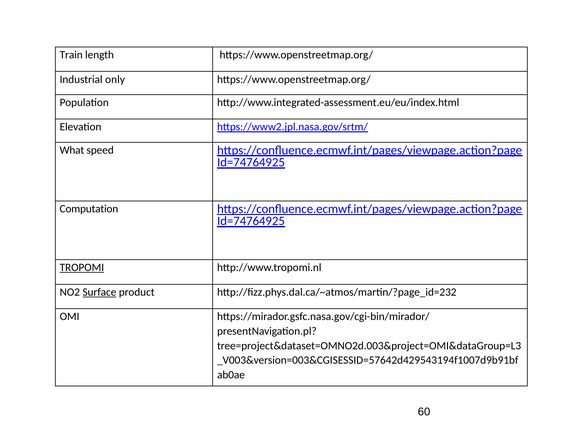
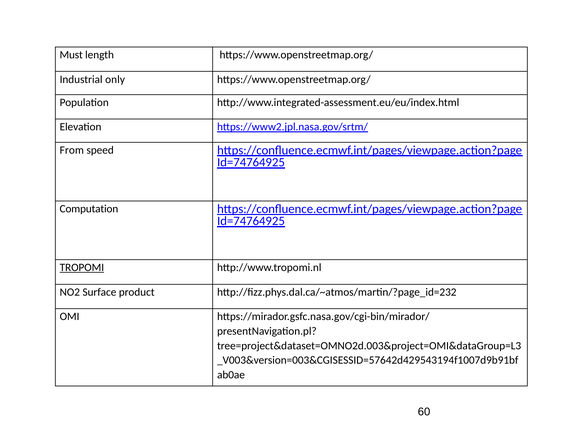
Train: Train -> Must
What: What -> From
Surface underline: present -> none
